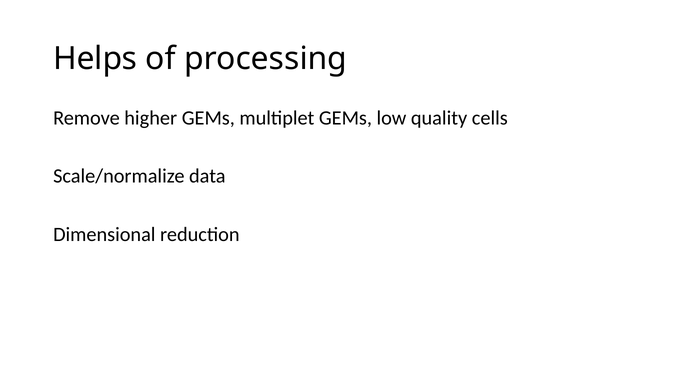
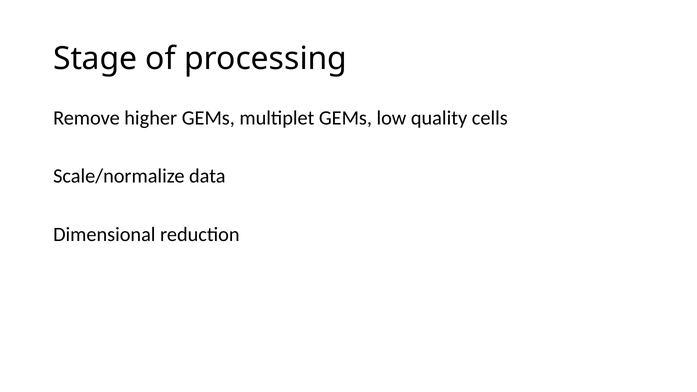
Helps: Helps -> Stage
